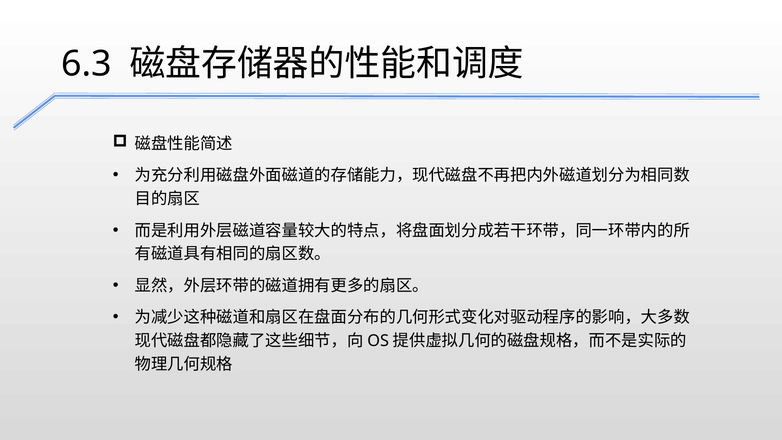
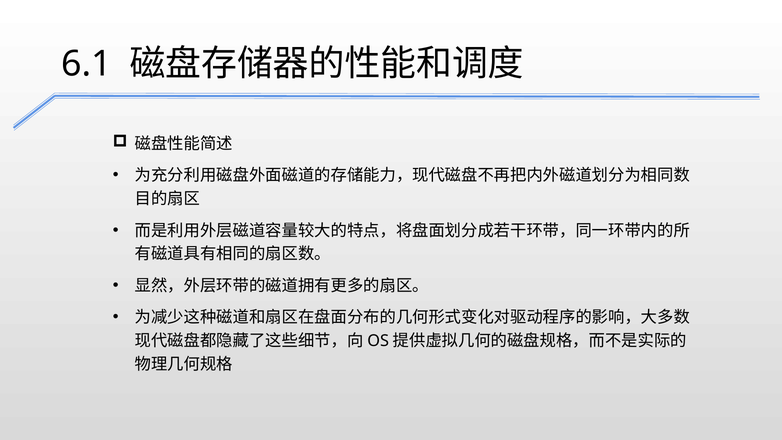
6.3: 6.3 -> 6.1
